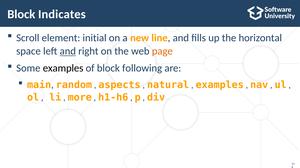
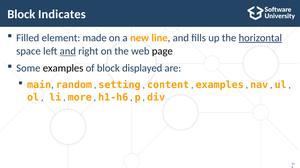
Scroll: Scroll -> Filled
initial: initial -> made
horizontal underline: none -> present
page colour: orange -> black
following: following -> displayed
aspects: aspects -> setting
natural: natural -> content
